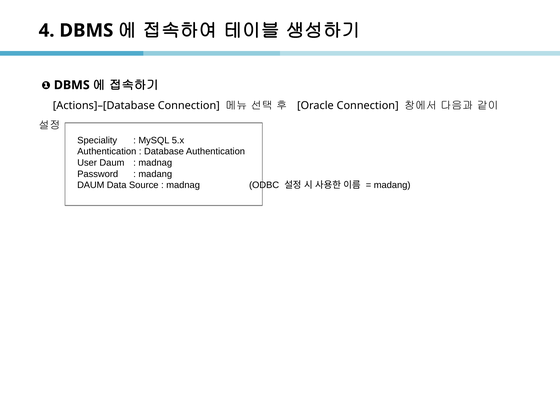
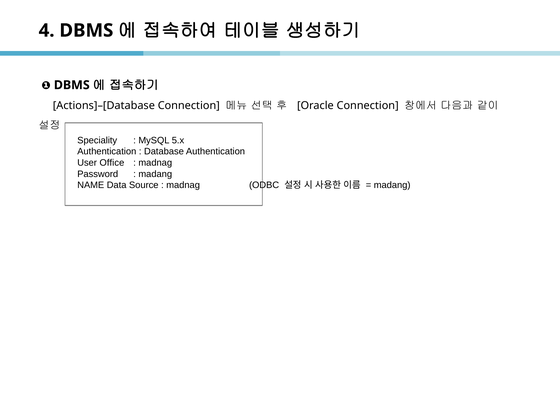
User Daum: Daum -> Office
DAUM at (91, 185): DAUM -> NAME
